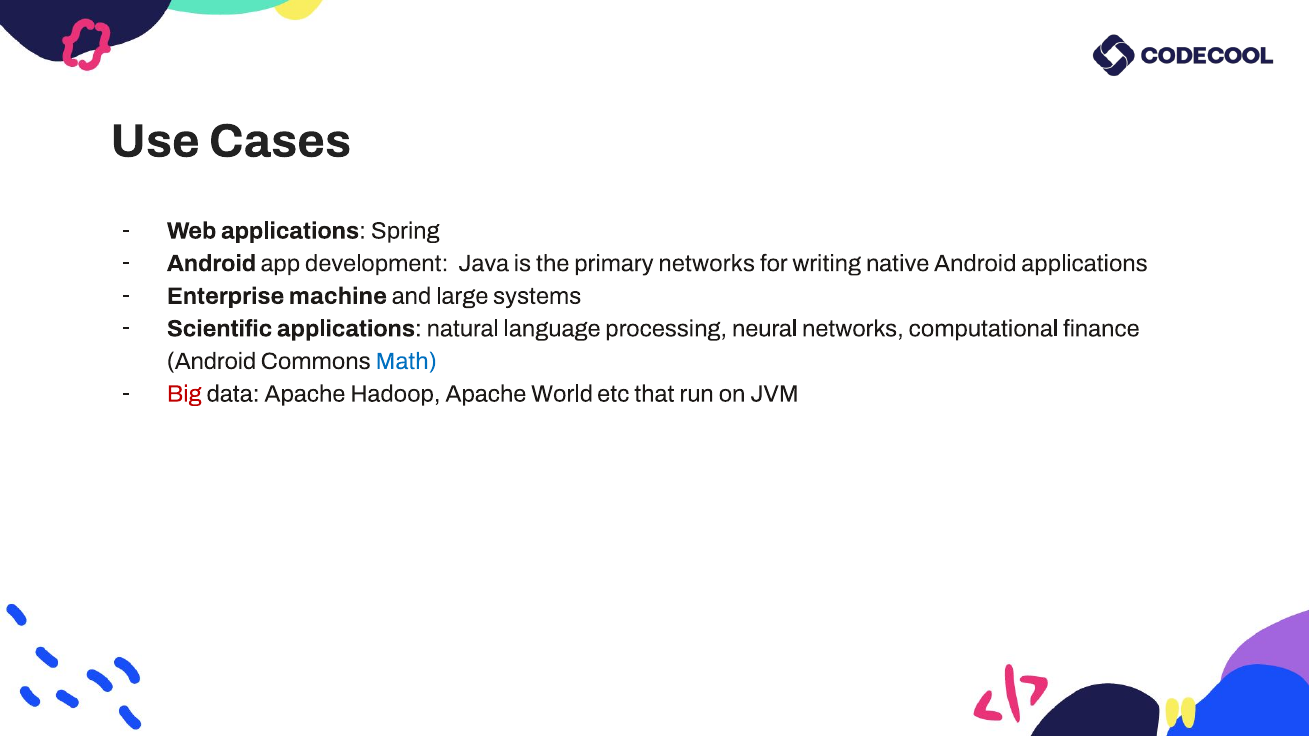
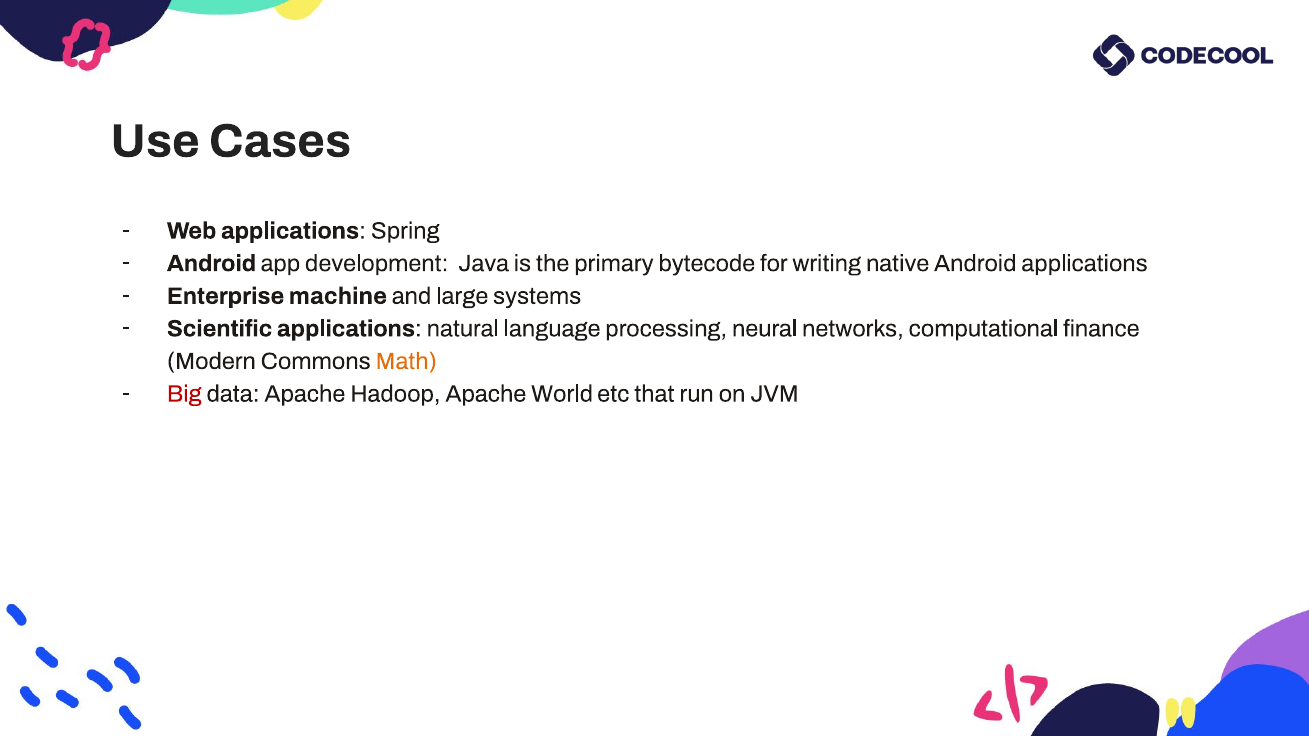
primary networks: networks -> bytecode
Android at (211, 361): Android -> Modern
Math colour: blue -> orange
